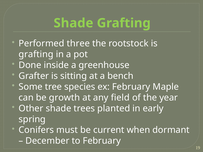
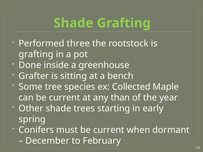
ex February: February -> Collected
can be growth: growth -> current
field: field -> than
planted: planted -> starting
